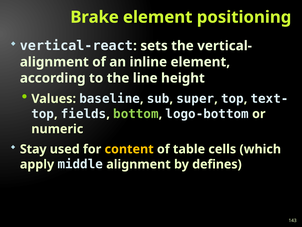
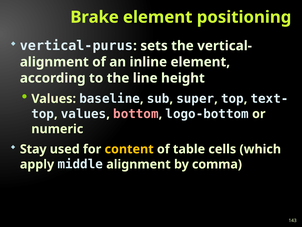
vertical-react: vertical-react -> vertical-purus
fields at (84, 114): fields -> values
bottom colour: light green -> pink
defines: defines -> comma
